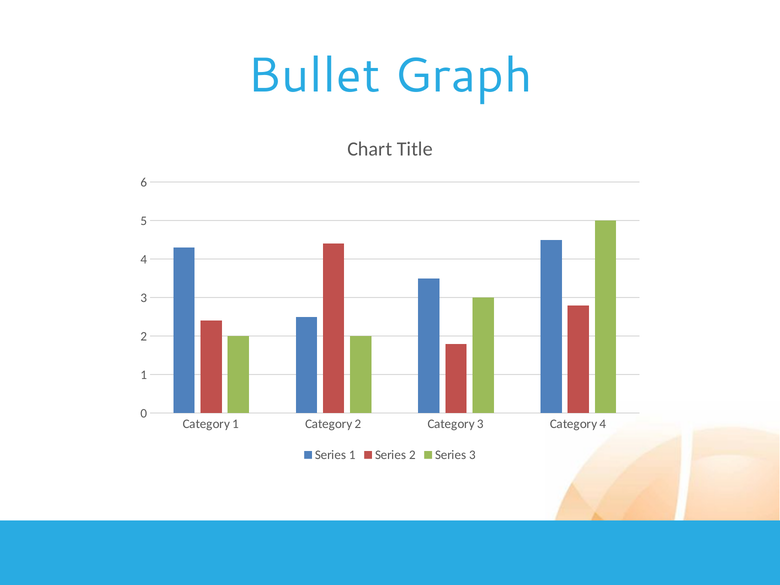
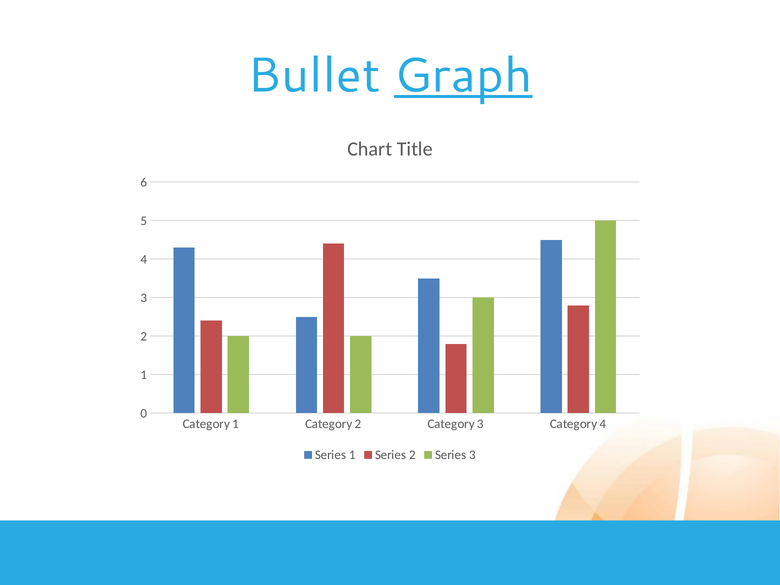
Graph underline: none -> present
